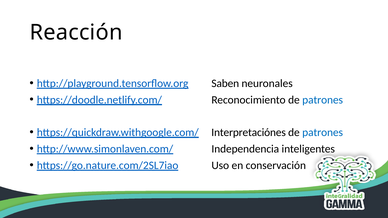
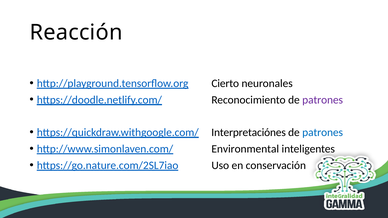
Saben: Saben -> Cierto
patrones at (323, 100) colour: blue -> purple
Independencia: Independencia -> Environmental
